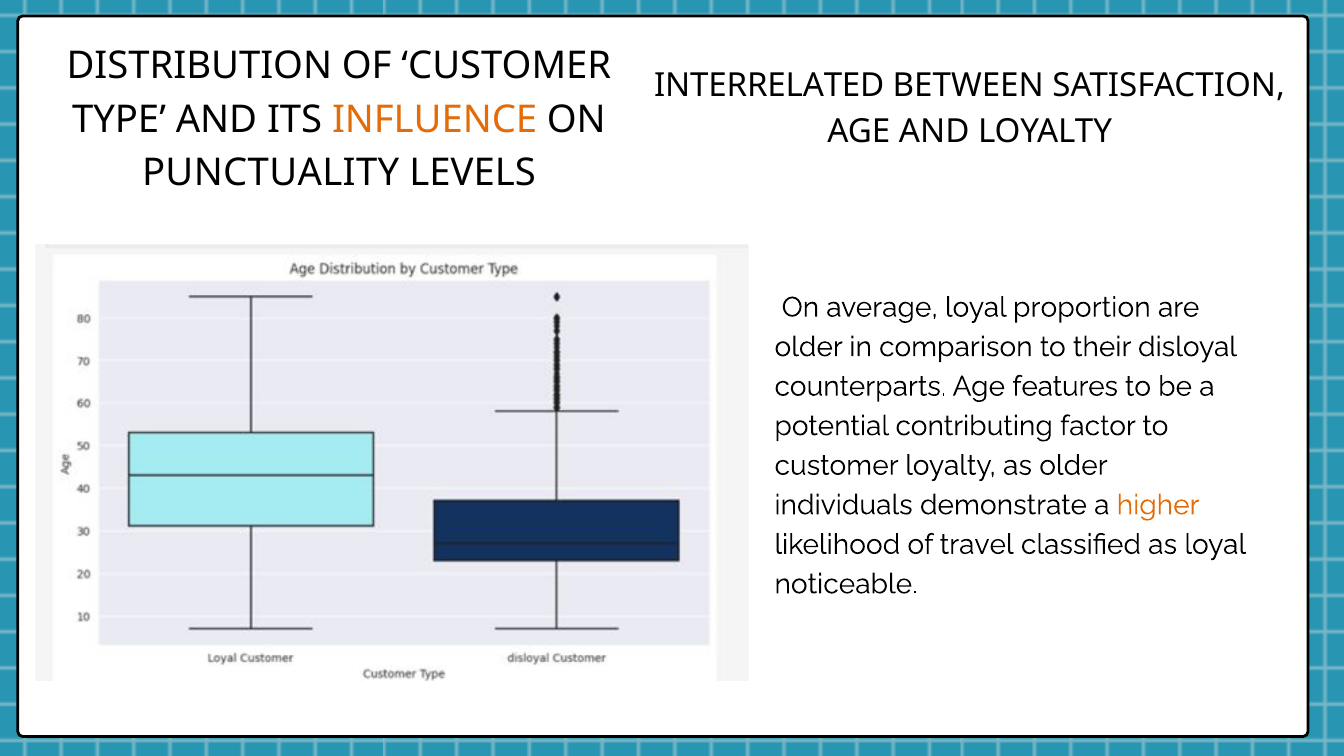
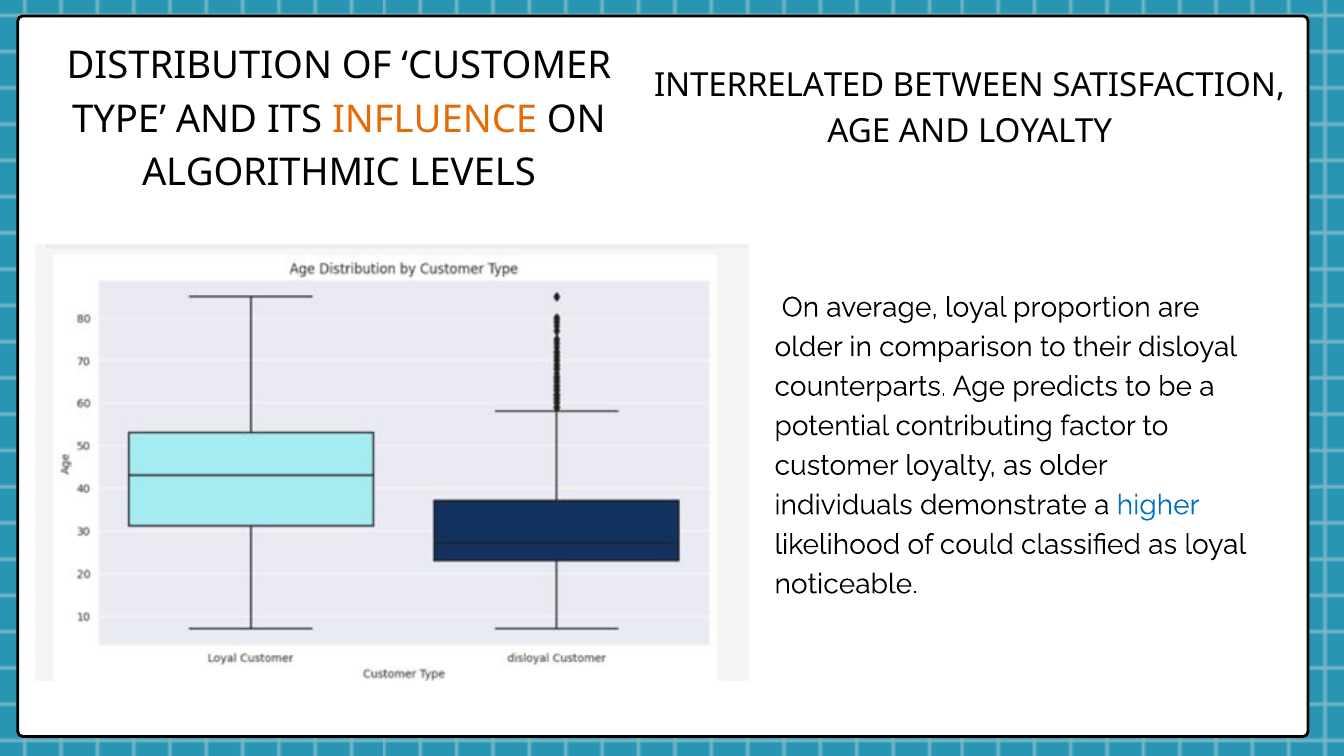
PUNCTUALITY: PUNCTUALITY -> ALGORITHMIC
features: features -> predicts
higher colour: orange -> blue
travel: travel -> could
